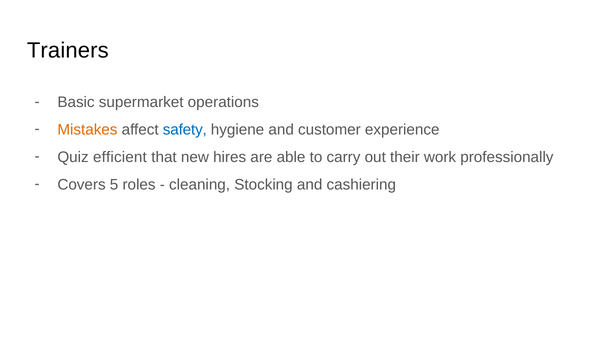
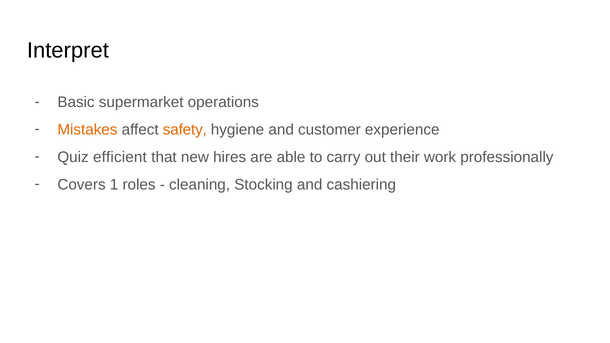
Trainers: Trainers -> Interpret
safety colour: blue -> orange
5: 5 -> 1
